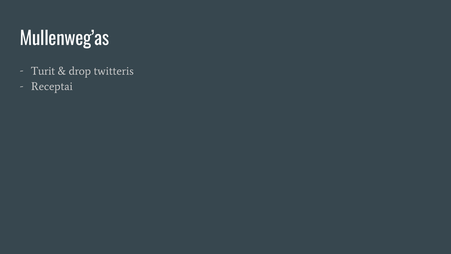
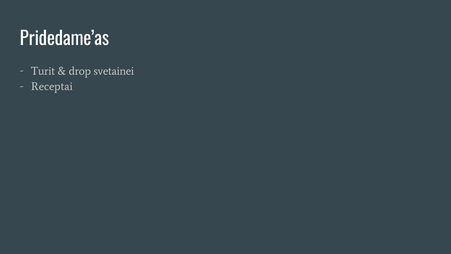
Mullenweg’as: Mullenweg’as -> Pridedame’as
twitteris: twitteris -> svetainei
